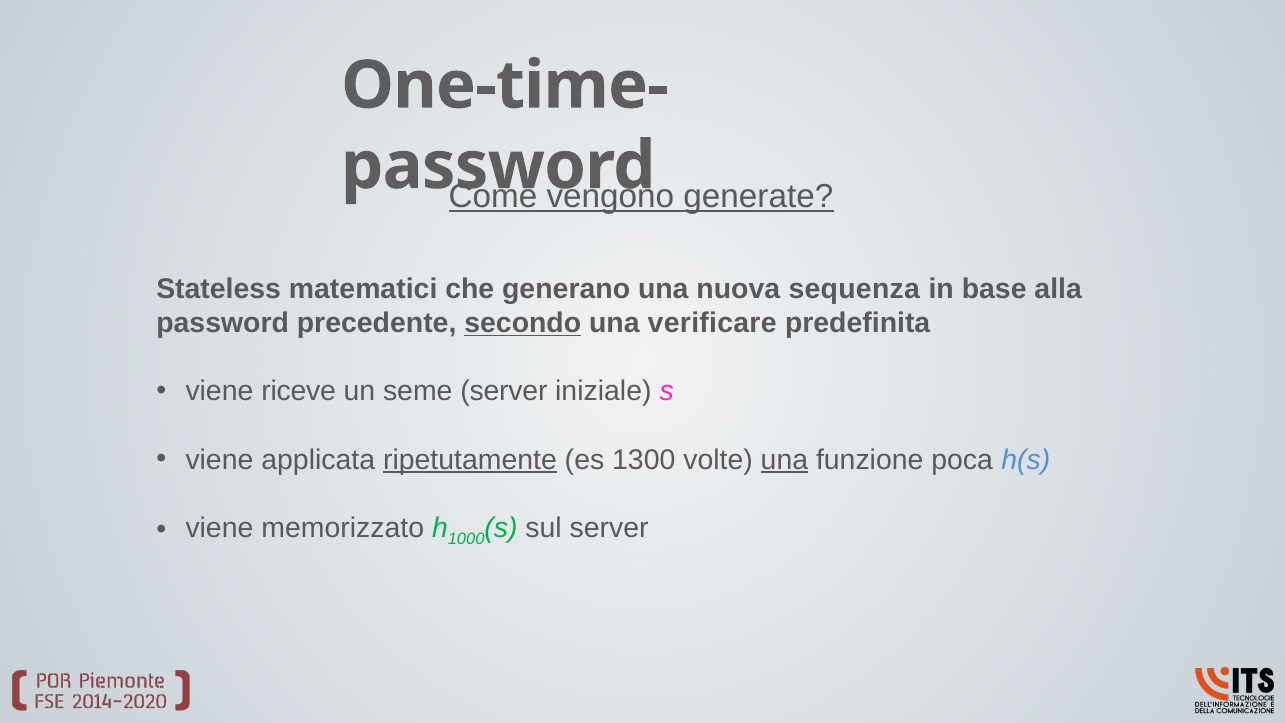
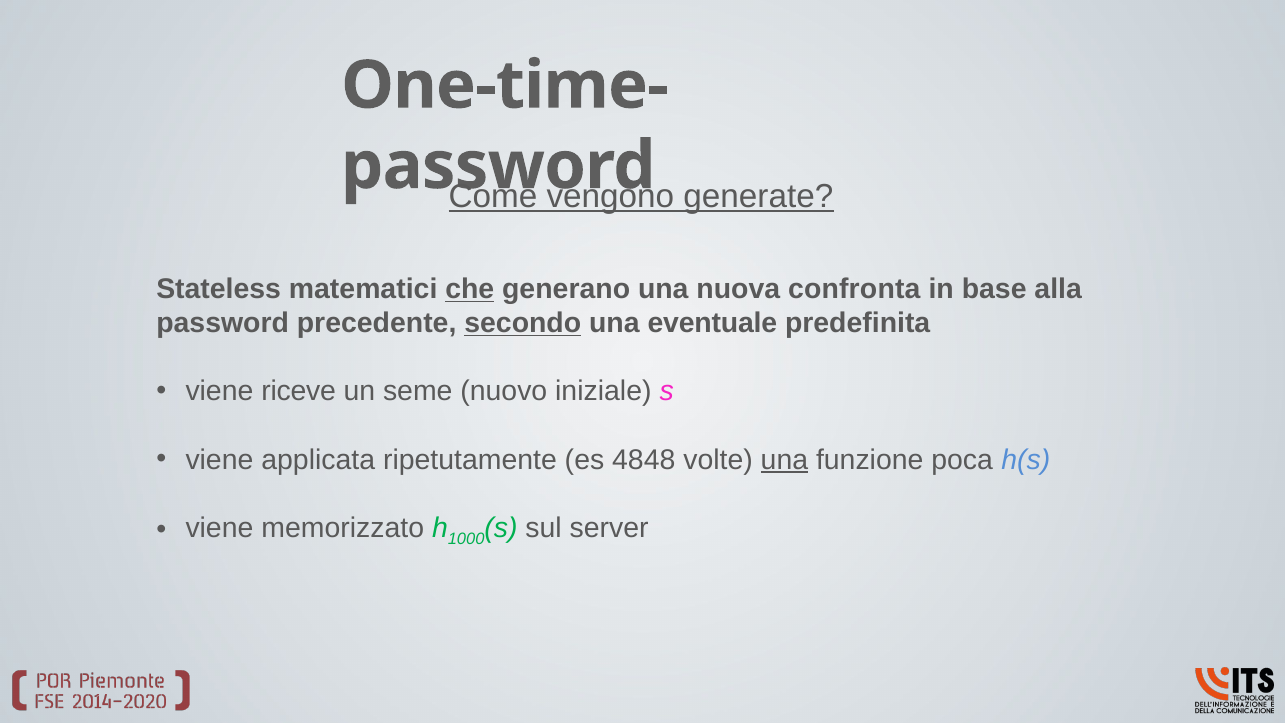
che underline: none -> present
sequenza: sequenza -> confronta
verificare: verificare -> eventuale
seme server: server -> nuovo
ripetutamente underline: present -> none
1300: 1300 -> 4848
